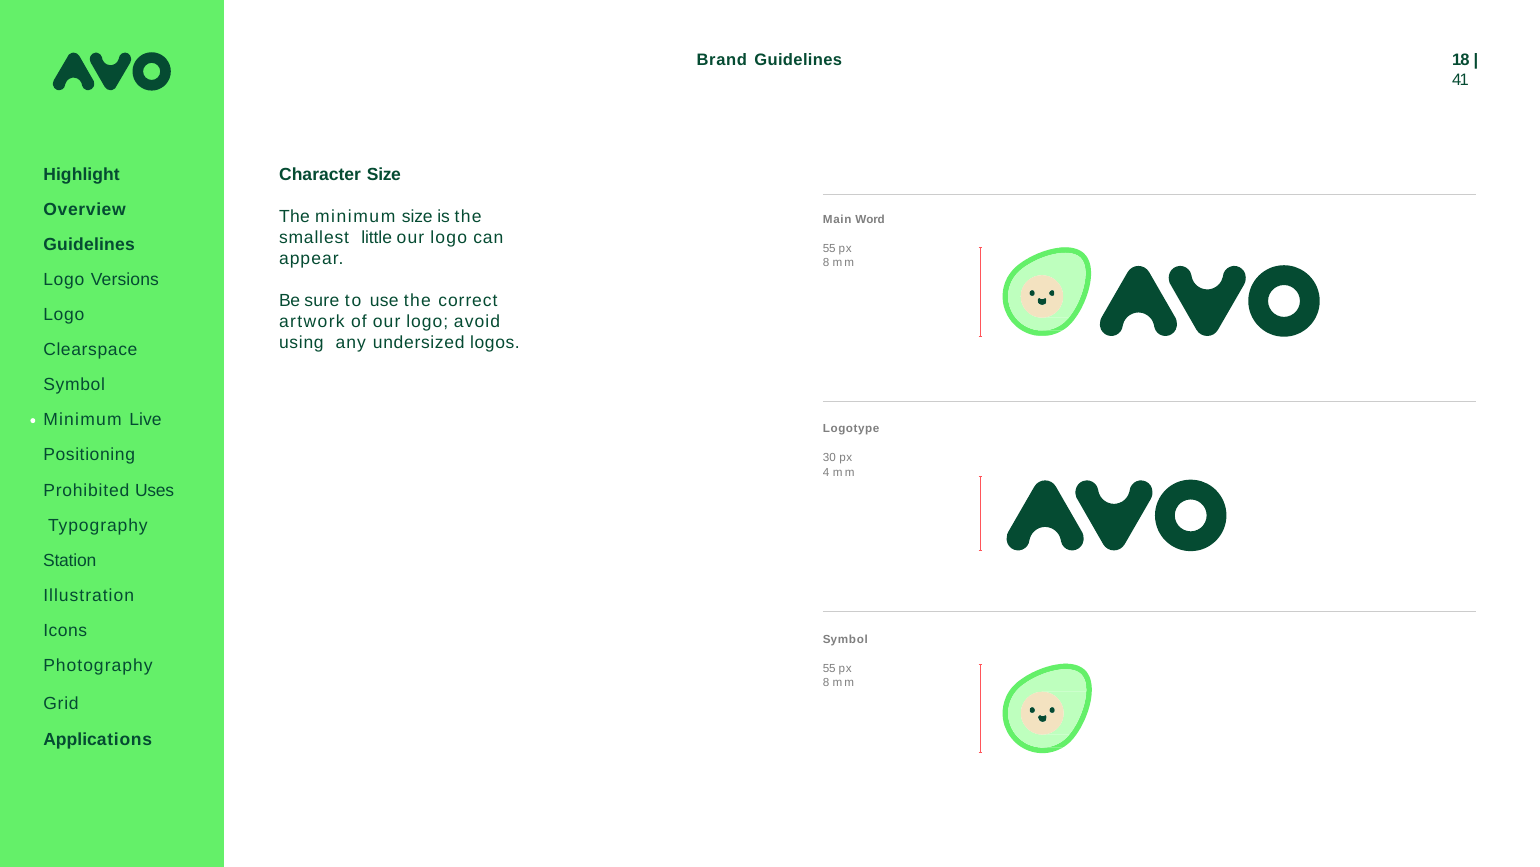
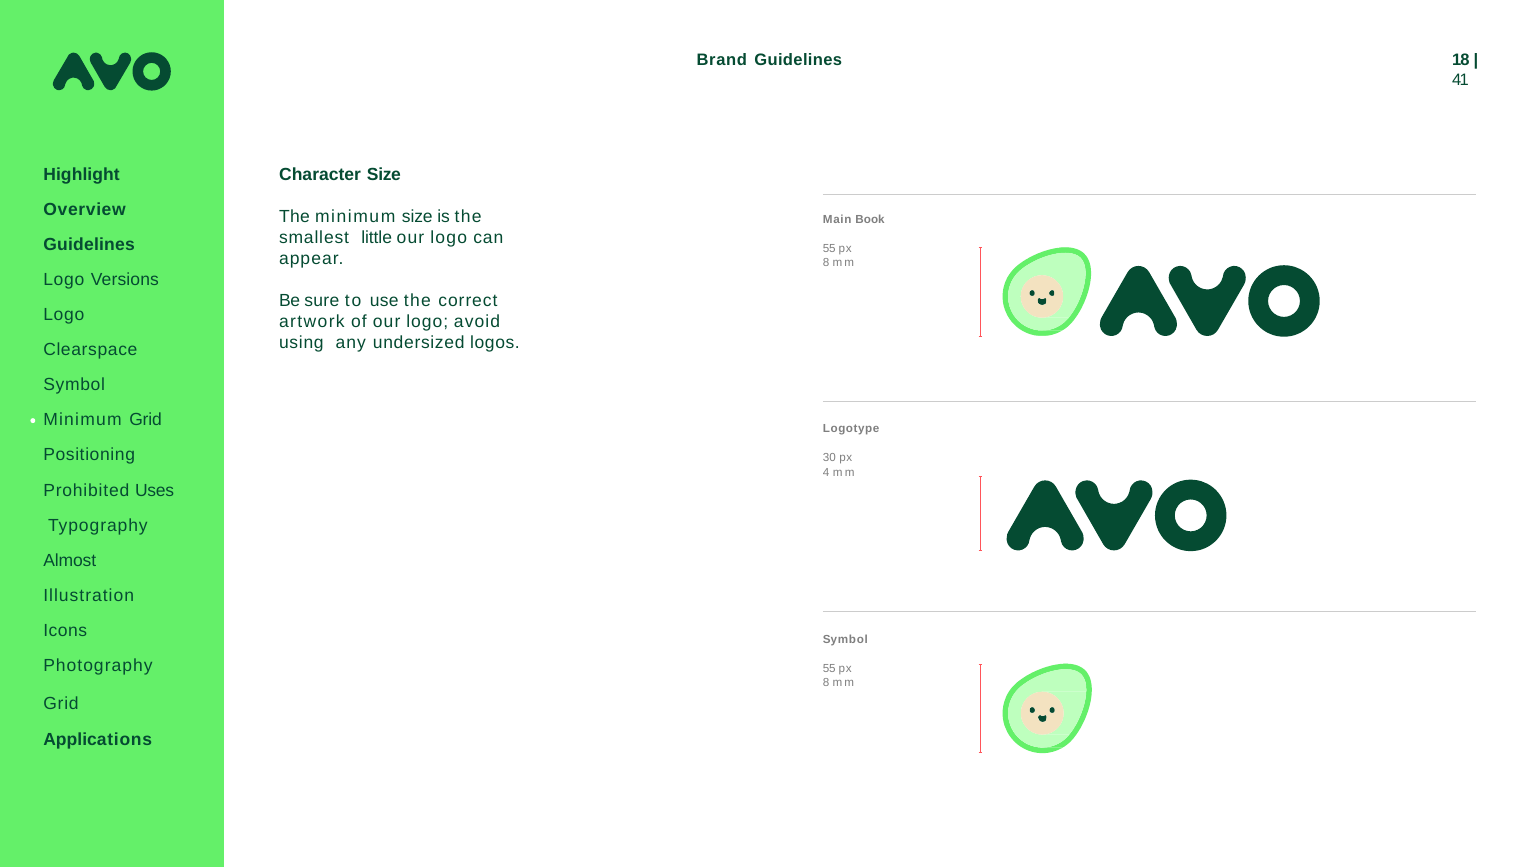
Word: Word -> Book
Minimum Live: Live -> Grid
Station: Station -> Almost
